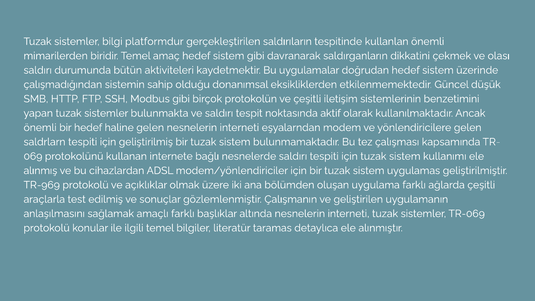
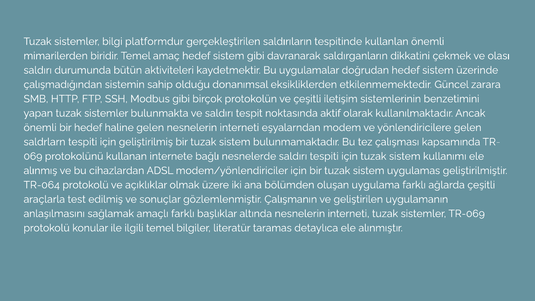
düşük: düşük -> zarara
TR-969: TR-969 -> TR-064
